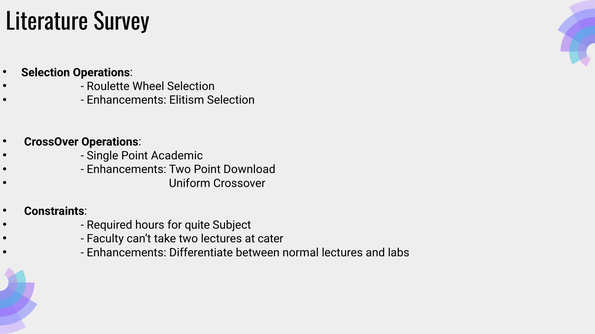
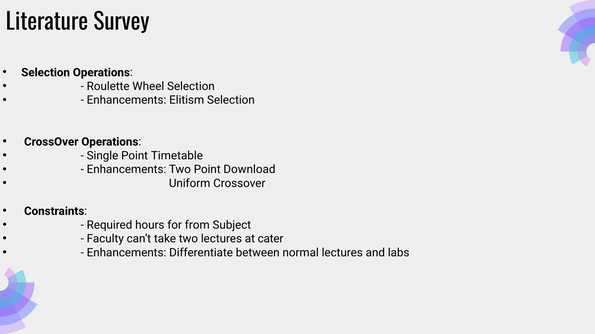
Academic: Academic -> Timetable
quite: quite -> from
